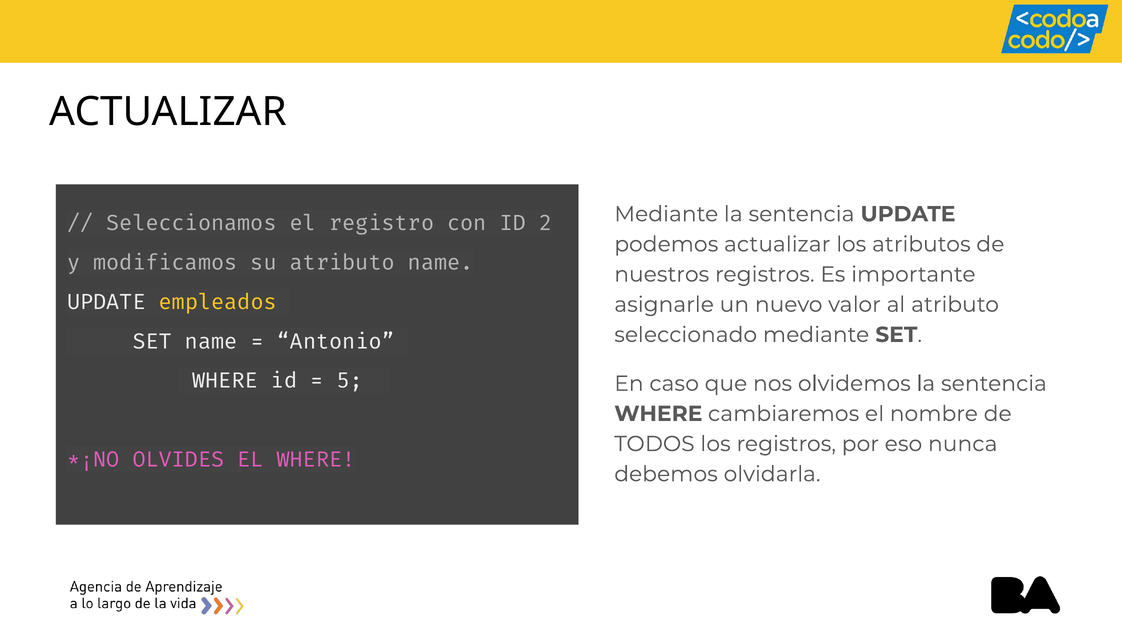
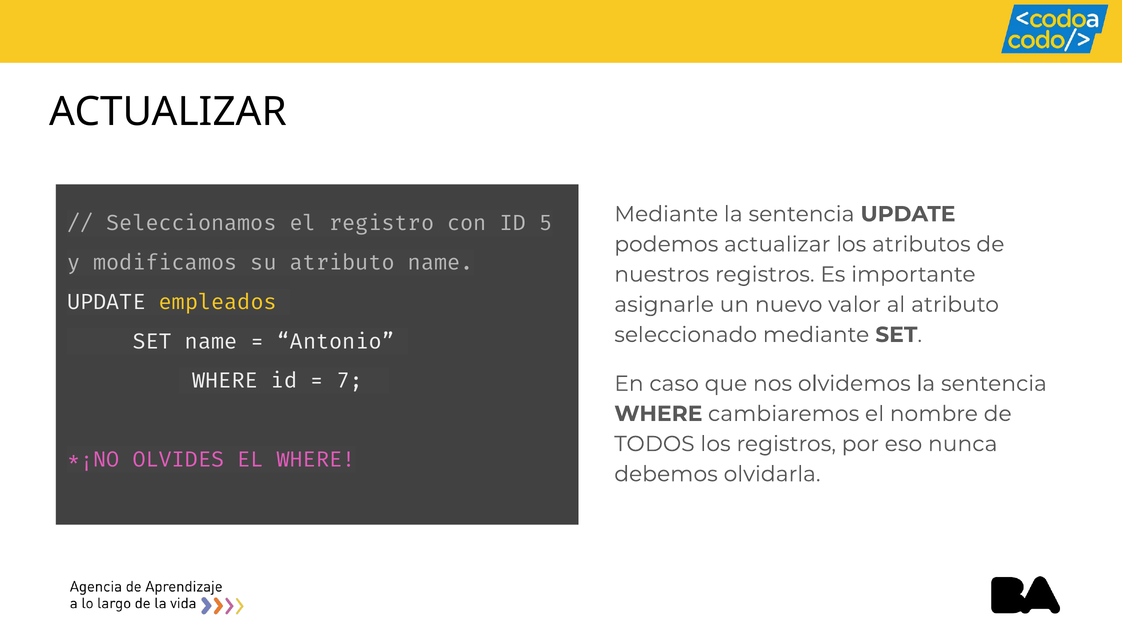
2: 2 -> 5
5: 5 -> 7
